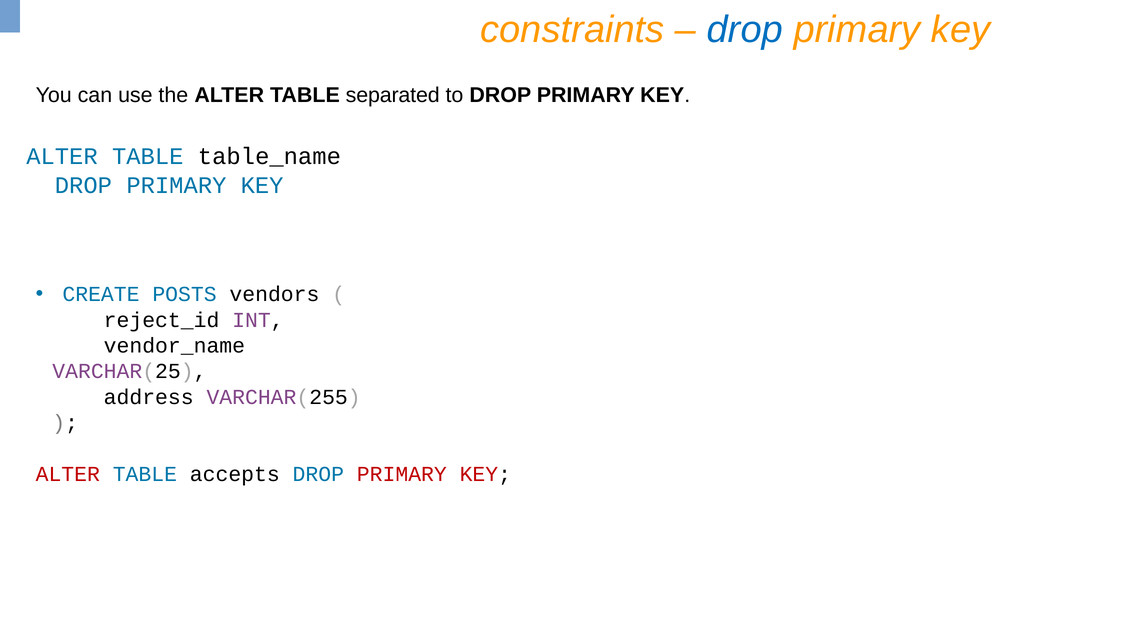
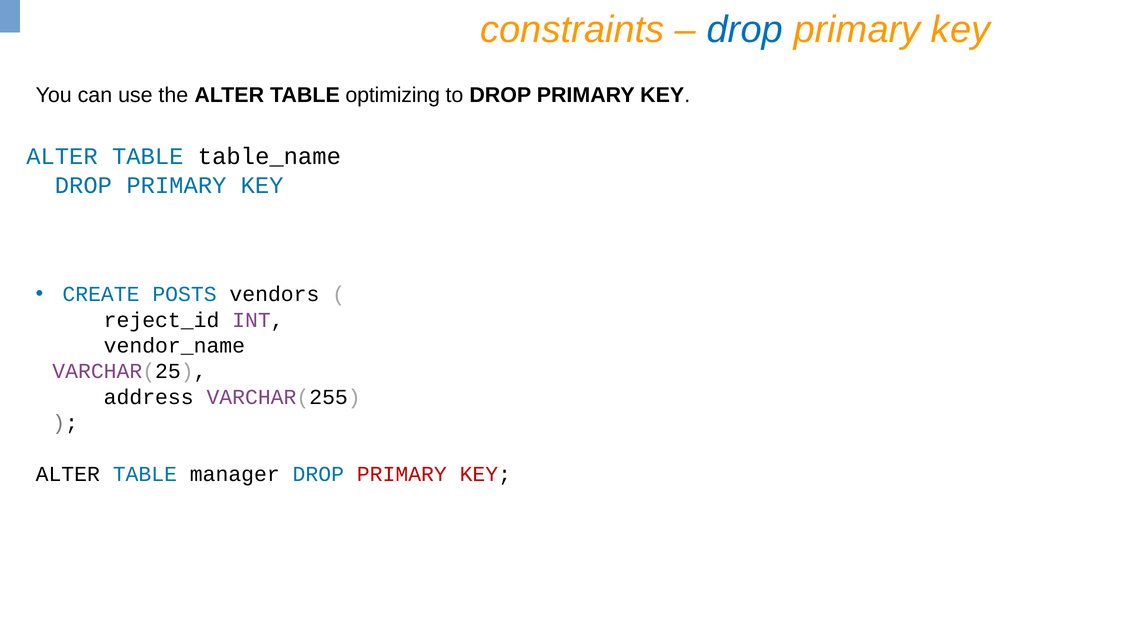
separated: separated -> optimizing
ALTER at (68, 475) colour: red -> black
accepts: accepts -> manager
